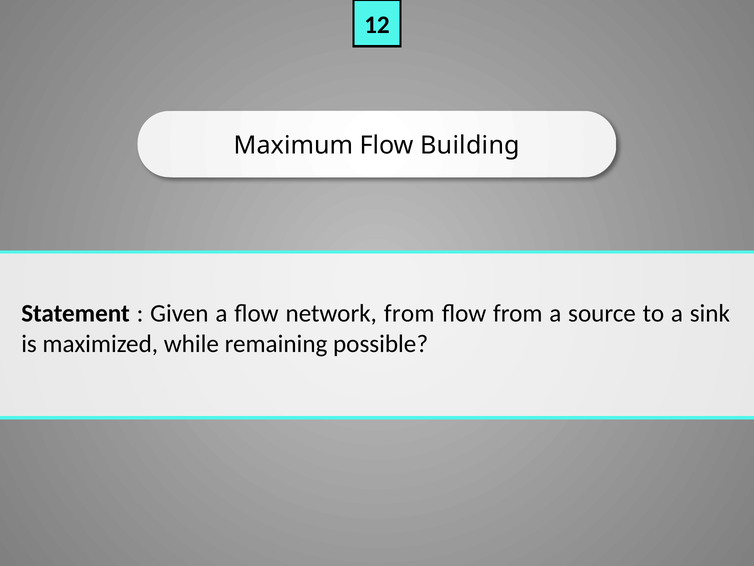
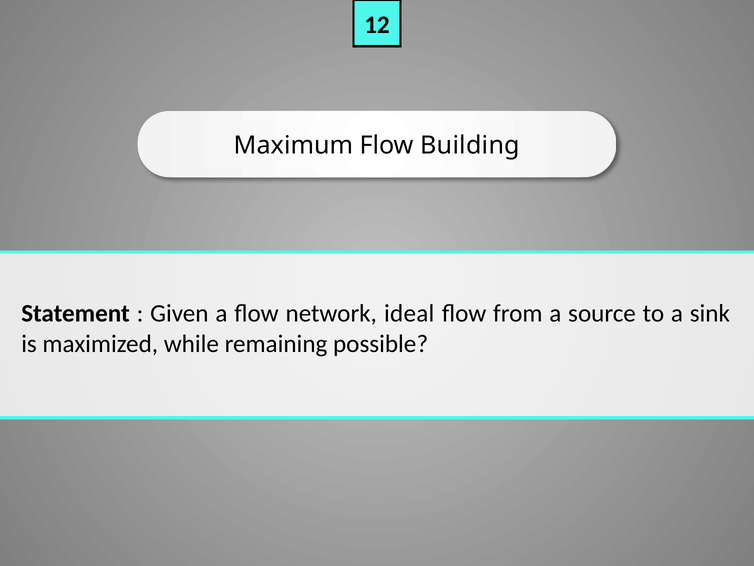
network from: from -> ideal
